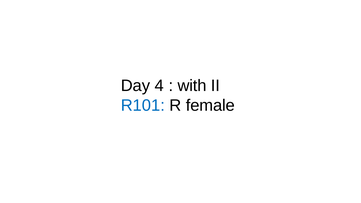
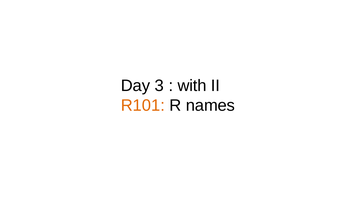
4: 4 -> 3
R101 colour: blue -> orange
female: female -> names
